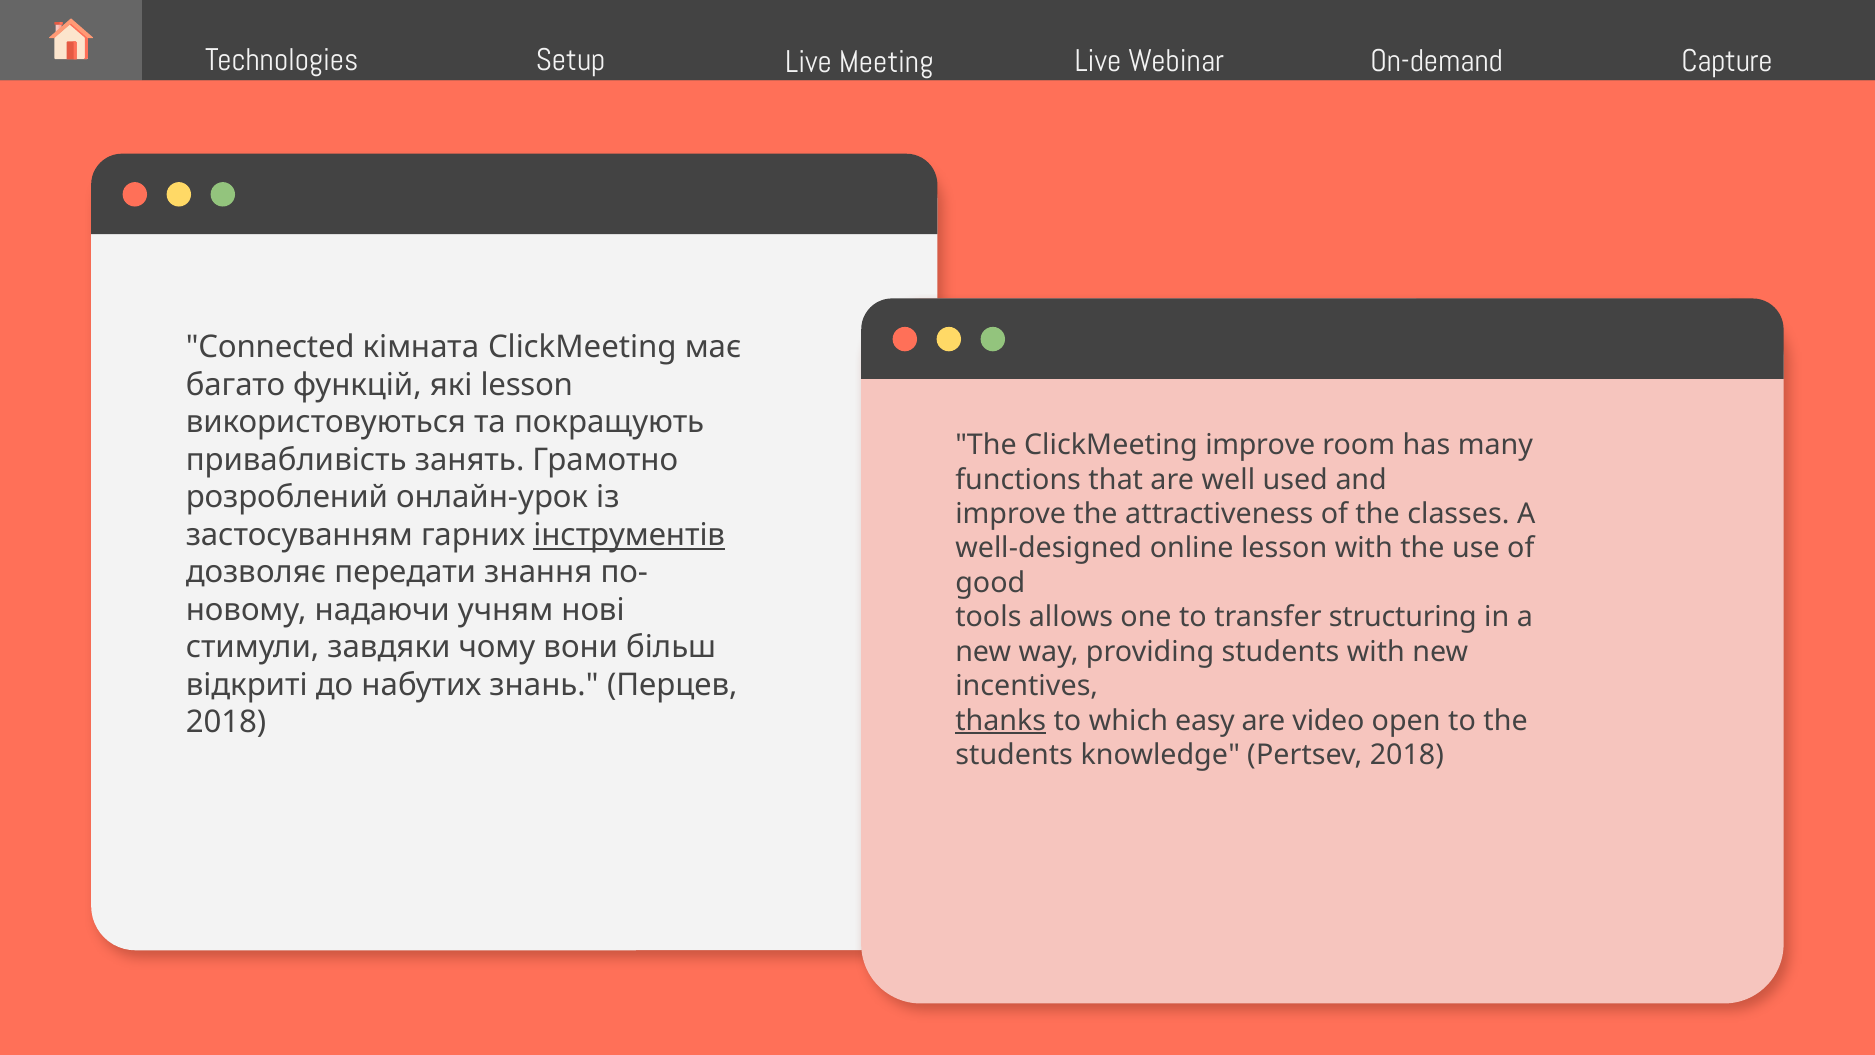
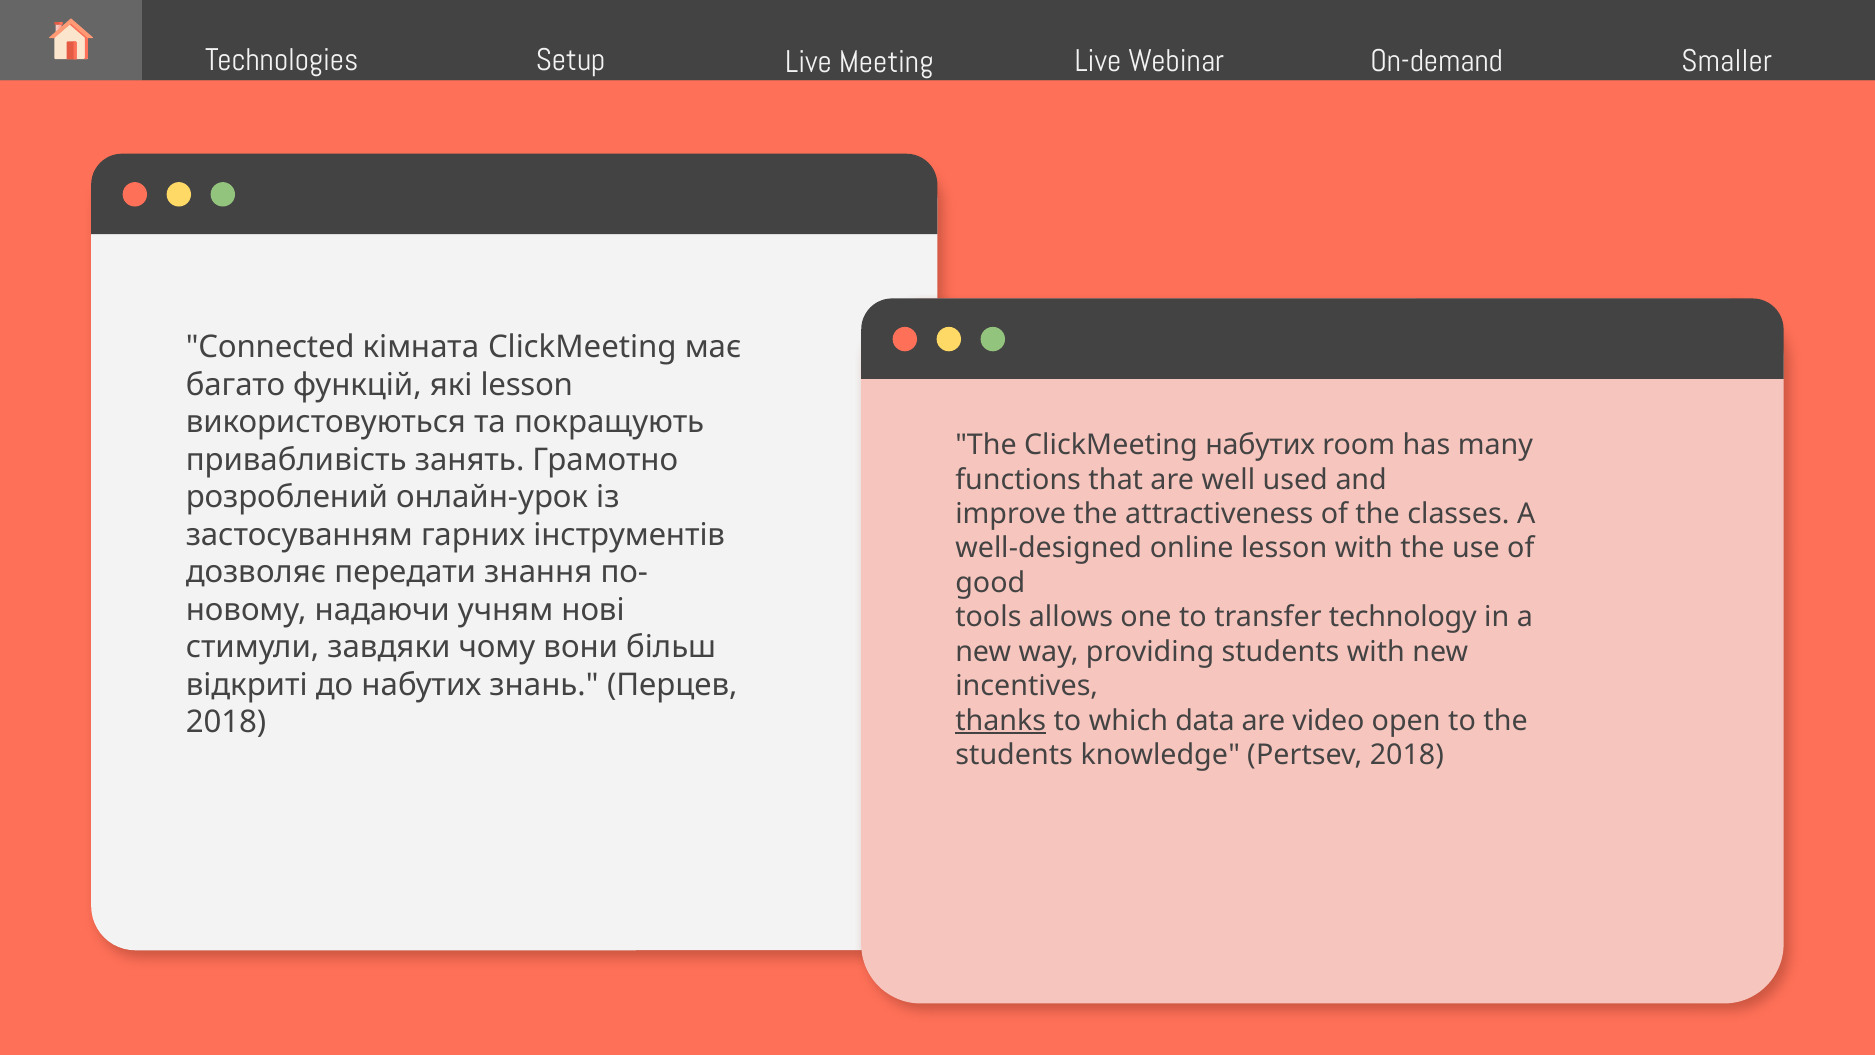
Capture: Capture -> Smaller
ClickMeeting improve: improve -> набутих
інструментів underline: present -> none
structuring: structuring -> technology
easy: easy -> data
